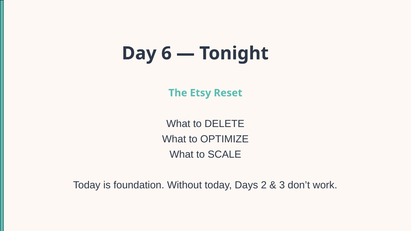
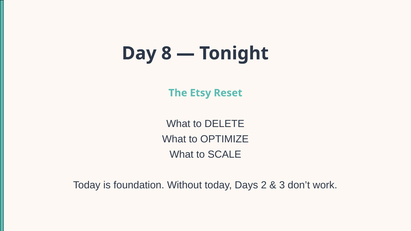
6: 6 -> 8
